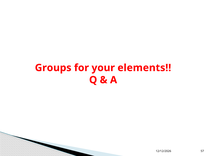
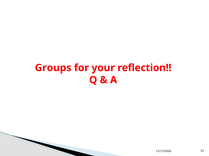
elements: elements -> reflection
